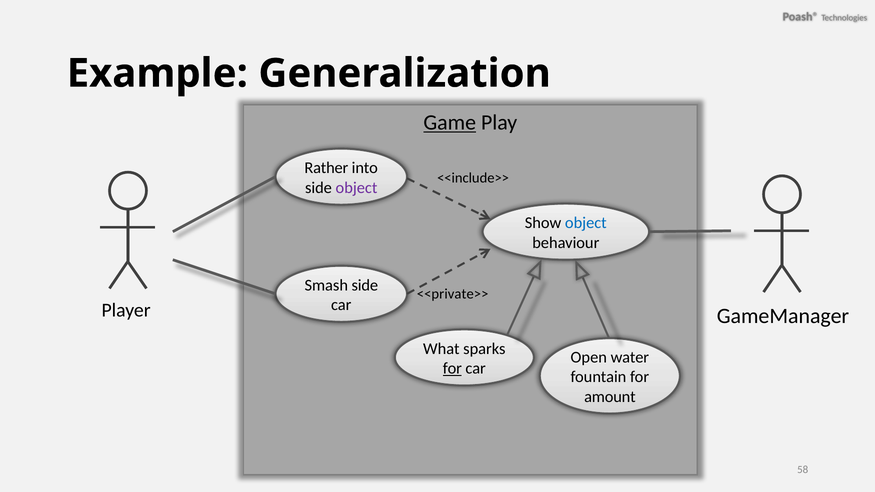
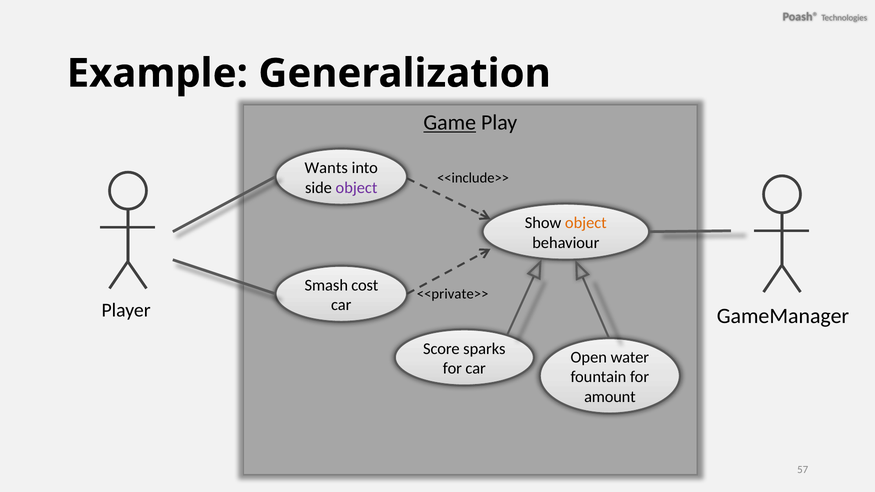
Rather: Rather -> Wants
object at (586, 223) colour: blue -> orange
Smash side: side -> cost
What: What -> Score
for at (452, 369) underline: present -> none
58: 58 -> 57
